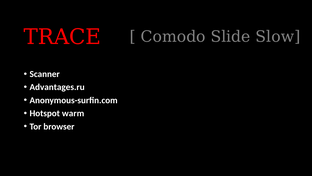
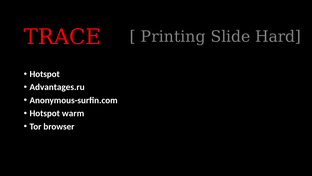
Comodo: Comodo -> Printing
Slow: Slow -> Hard
Scanner at (45, 74): Scanner -> Hotspot
